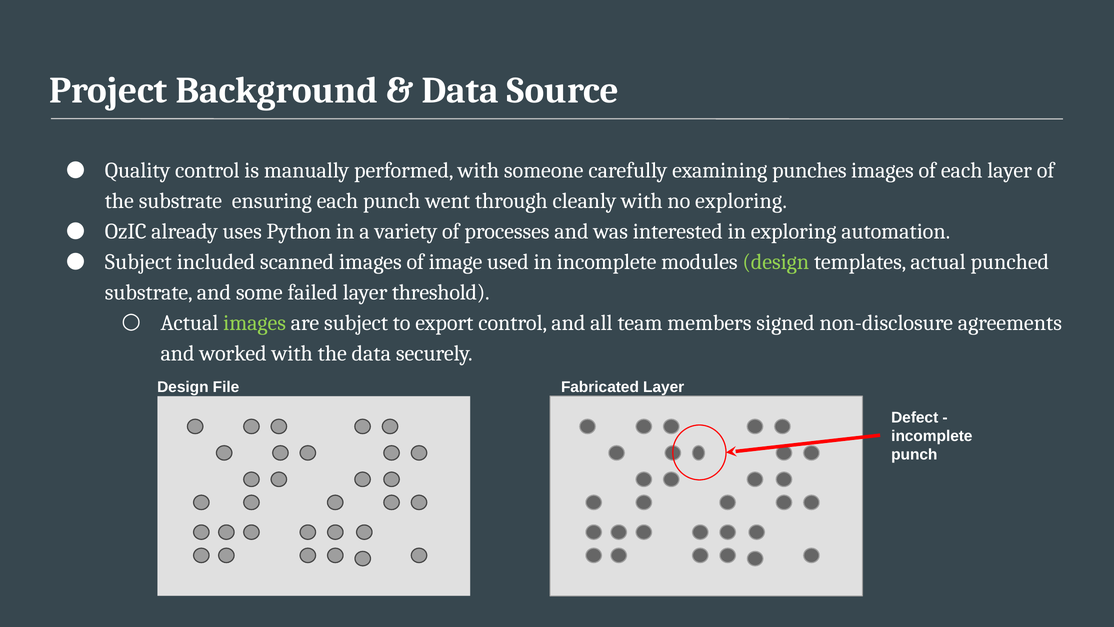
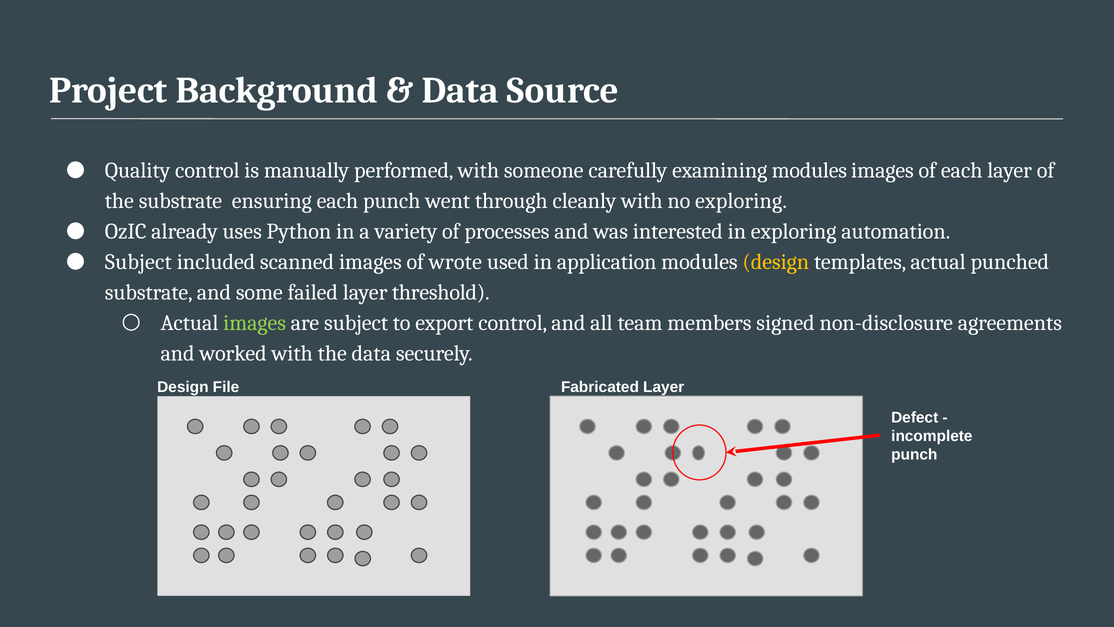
examining punches: punches -> modules
image: image -> wrote
in incomplete: incomplete -> application
design at (776, 262) colour: light green -> yellow
